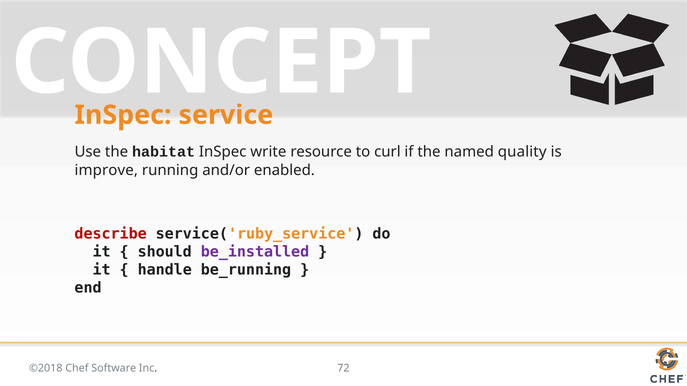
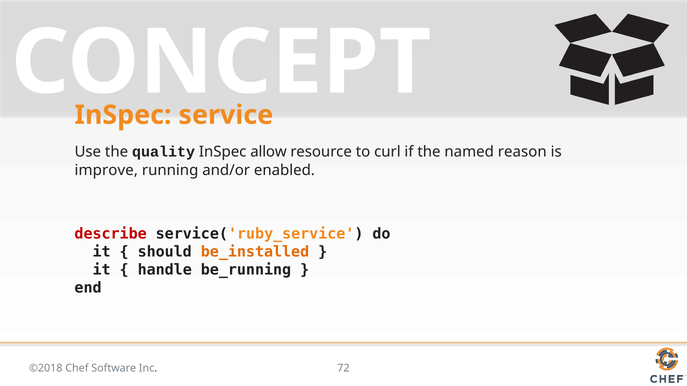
habitat: habitat -> quality
write: write -> allow
quality: quality -> reason
be_installed colour: purple -> orange
